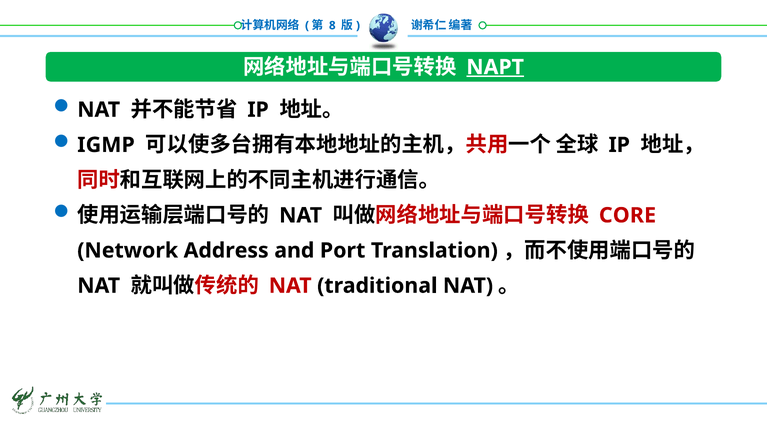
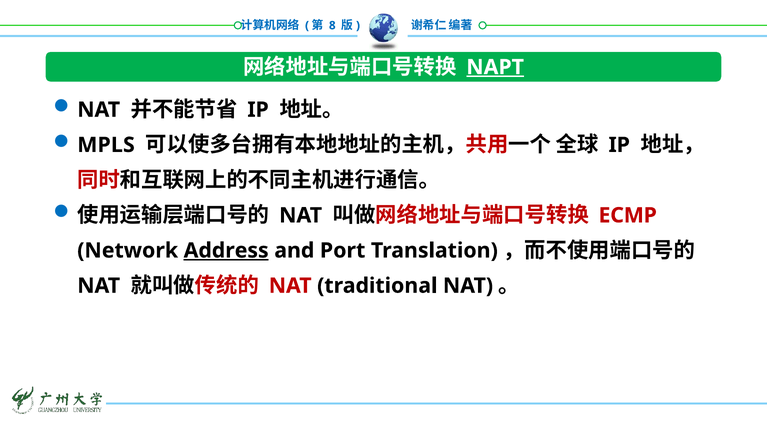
IGMP: IGMP -> MPLS
CORE: CORE -> ECMP
Address underline: none -> present
